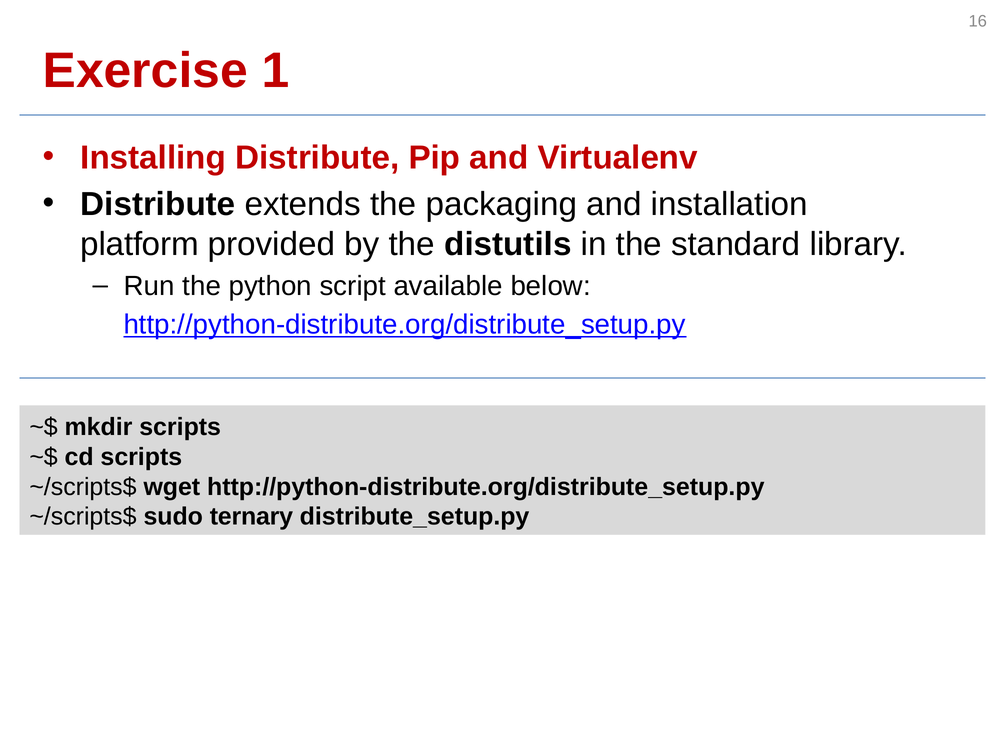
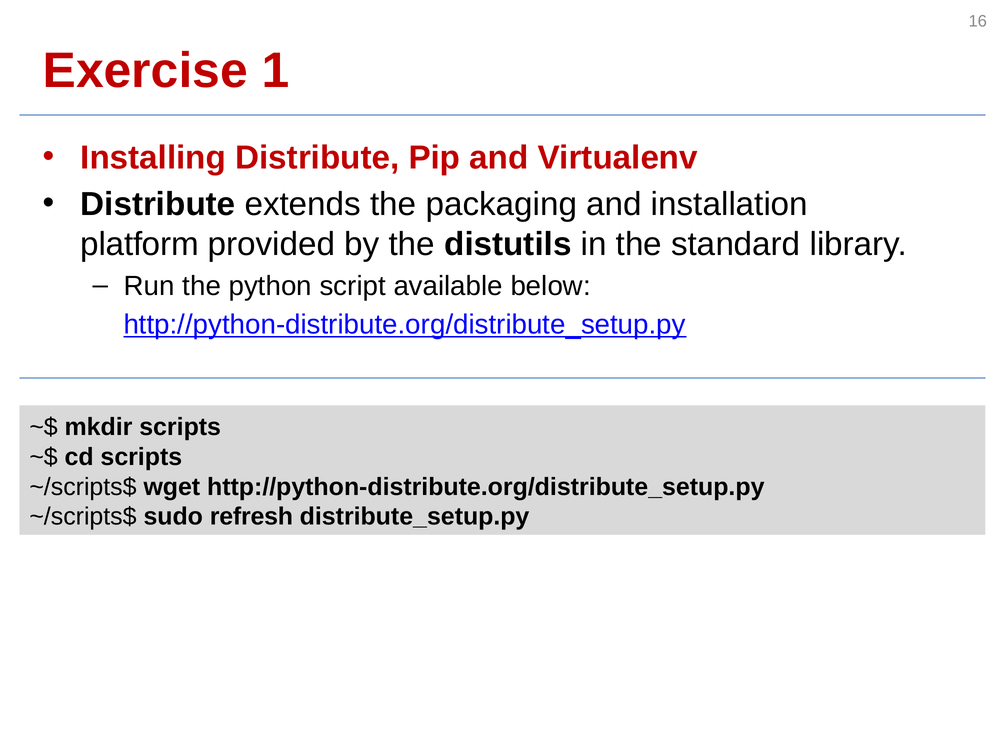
ternary: ternary -> refresh
